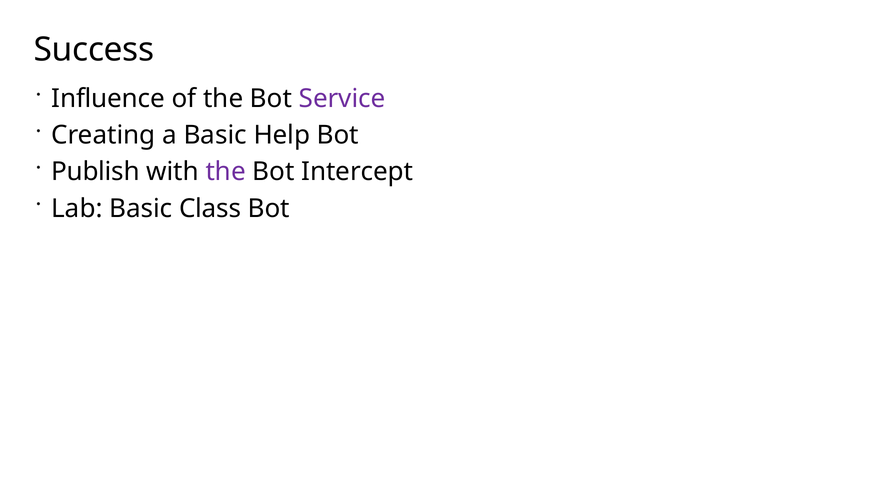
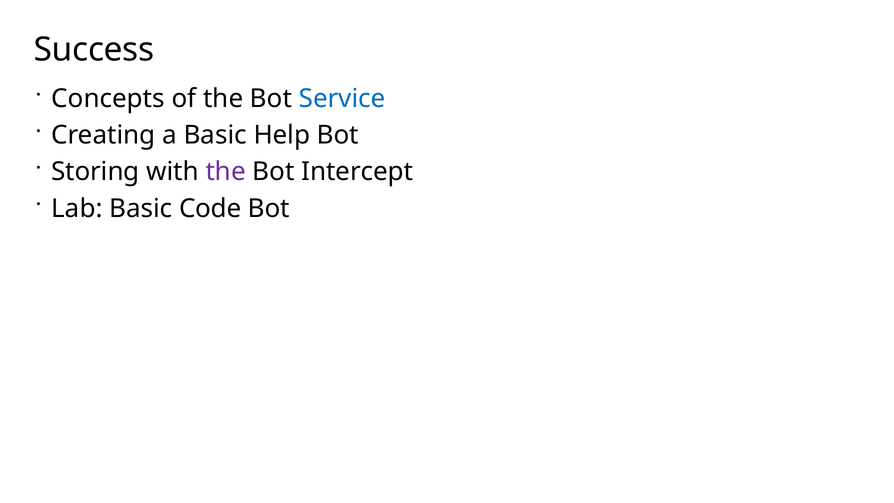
Influence: Influence -> Concepts
Service colour: purple -> blue
Publish: Publish -> Storing
Class: Class -> Code
